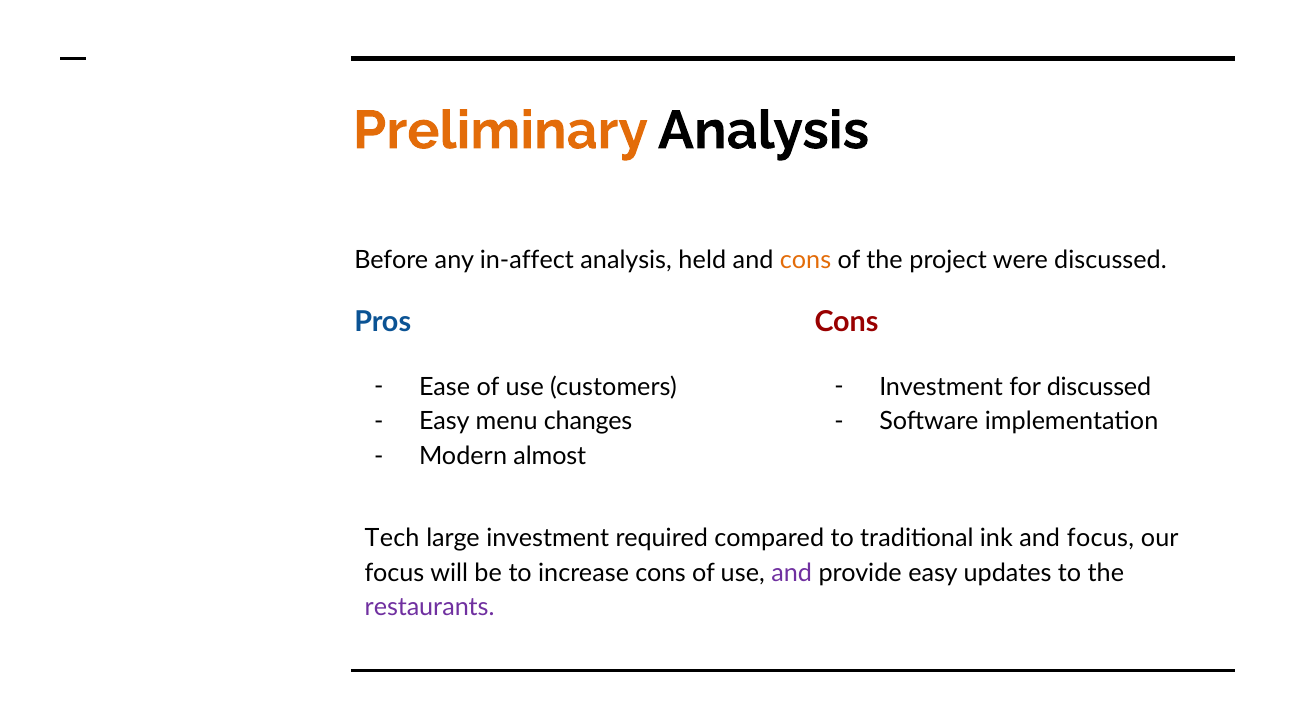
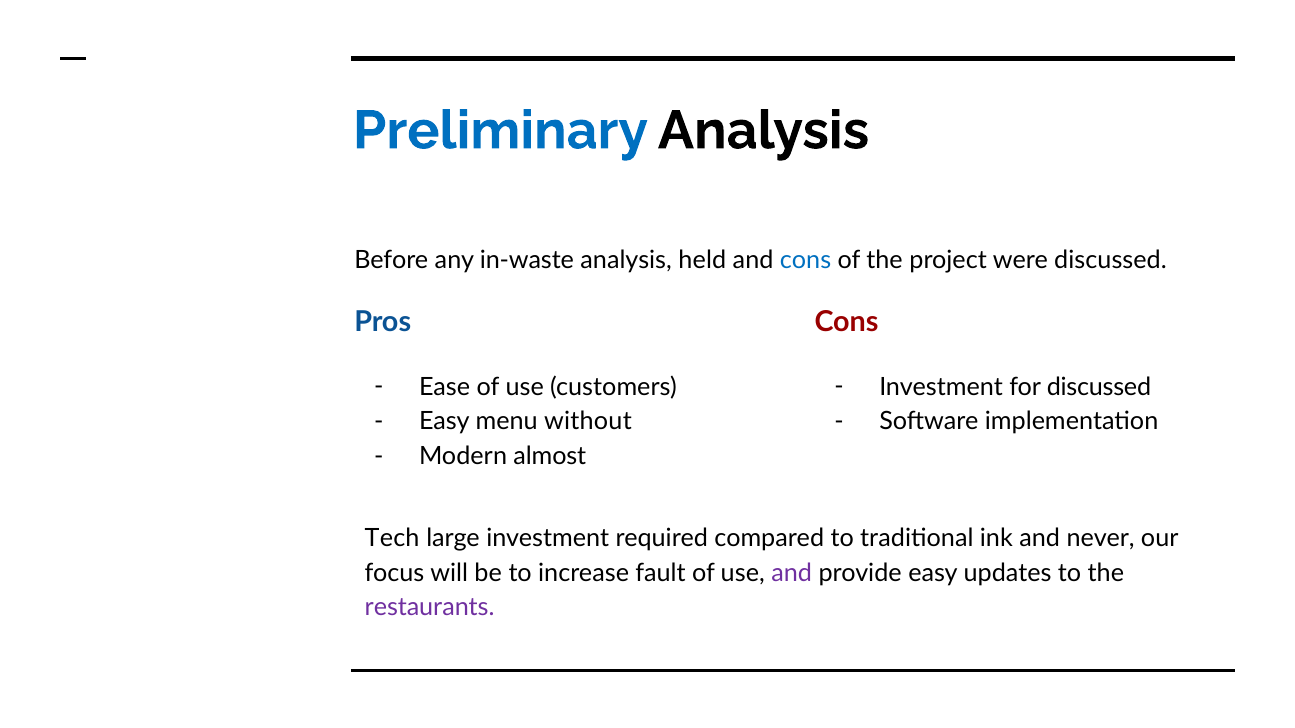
Preliminary colour: orange -> blue
in-affect: in-affect -> in-waste
cons at (806, 260) colour: orange -> blue
changes: changes -> without
and focus: focus -> never
increase cons: cons -> fault
